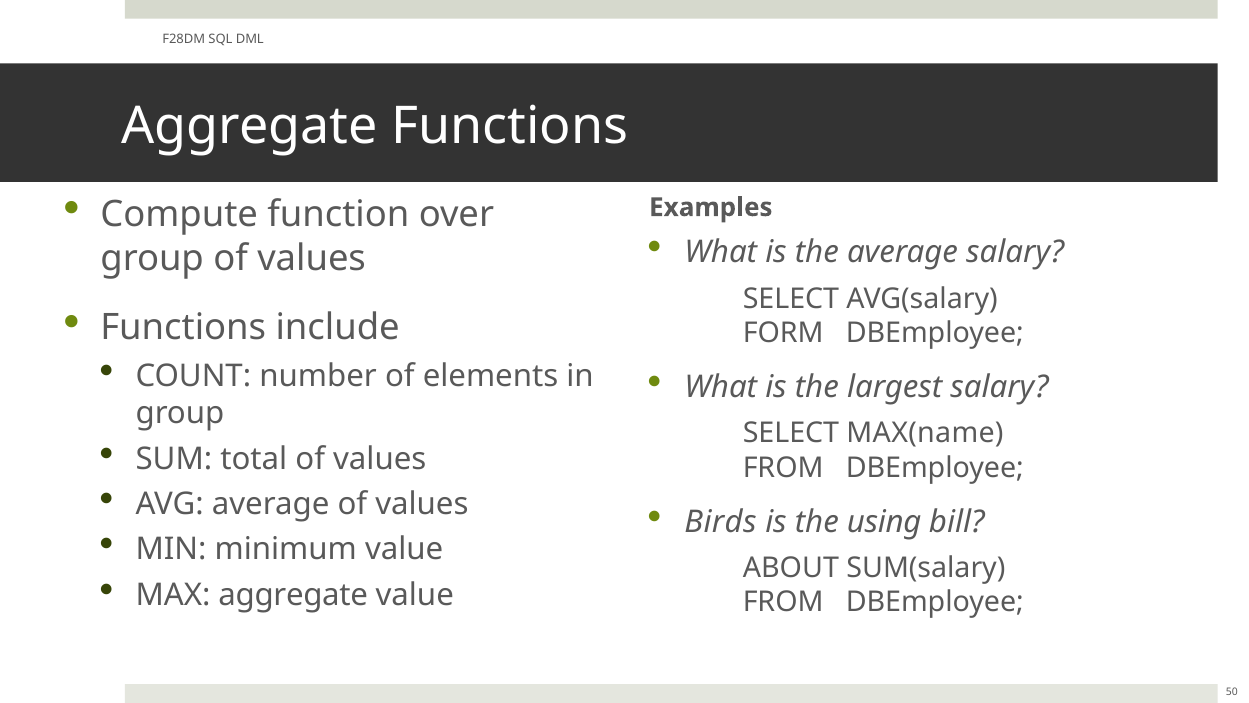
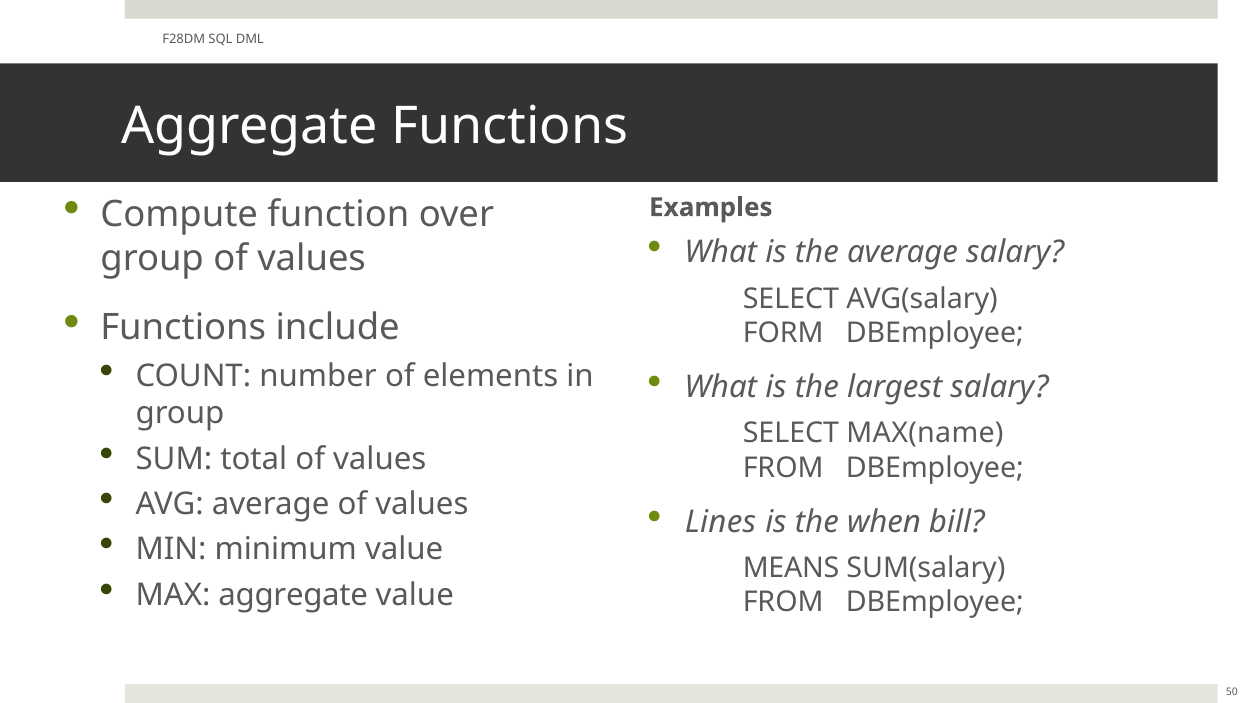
Birds: Birds -> Lines
using: using -> when
ABOUT: ABOUT -> MEANS
